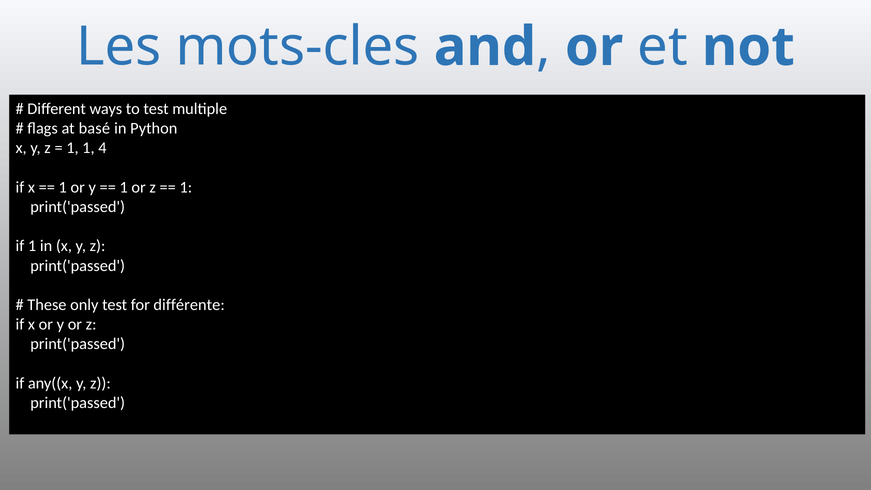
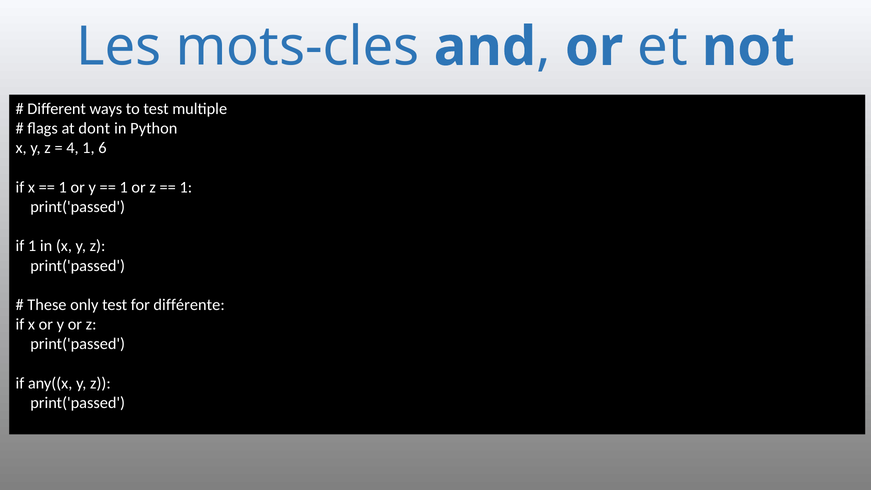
basé: basé -> dont
1 at (72, 148): 1 -> 4
4: 4 -> 6
